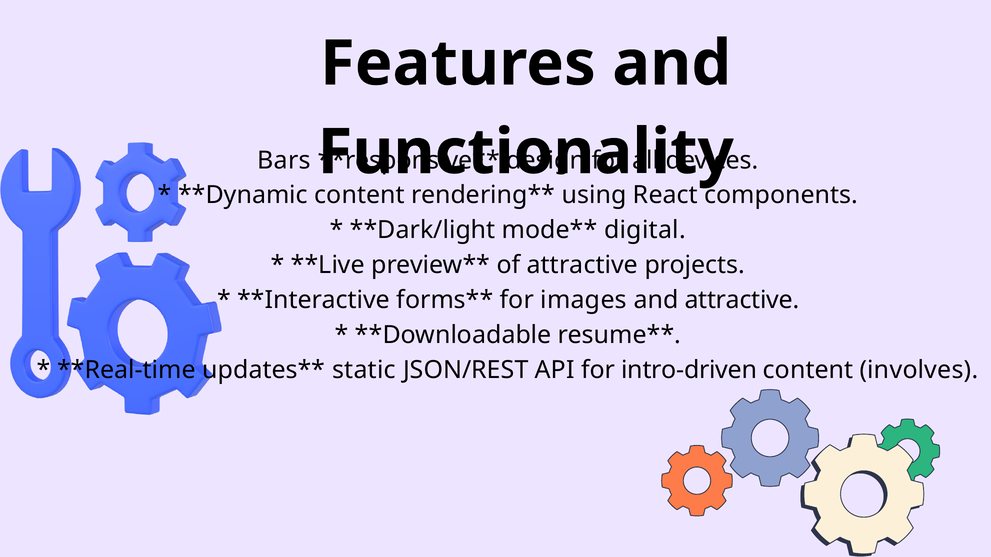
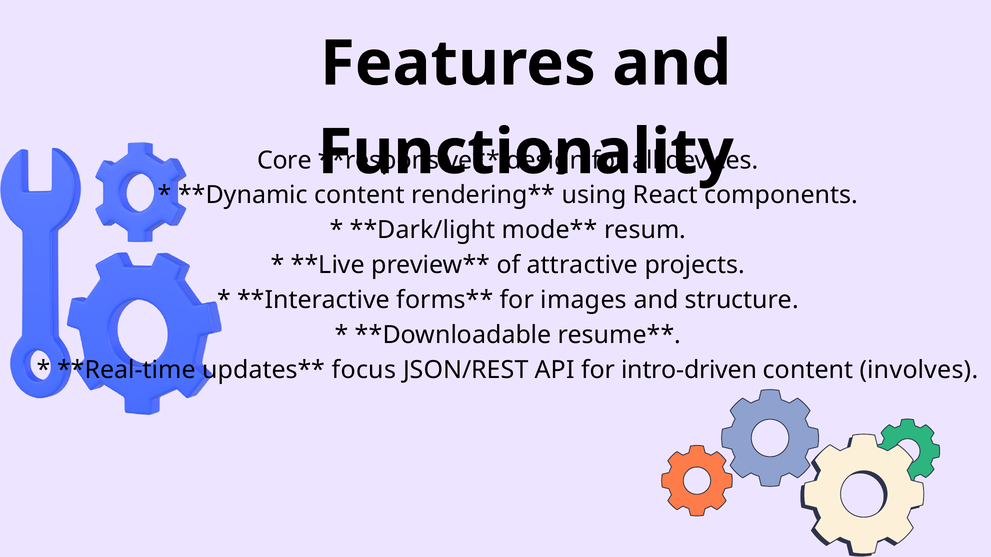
Bars: Bars -> Core
digital: digital -> resum
and attractive: attractive -> structure
static: static -> focus
